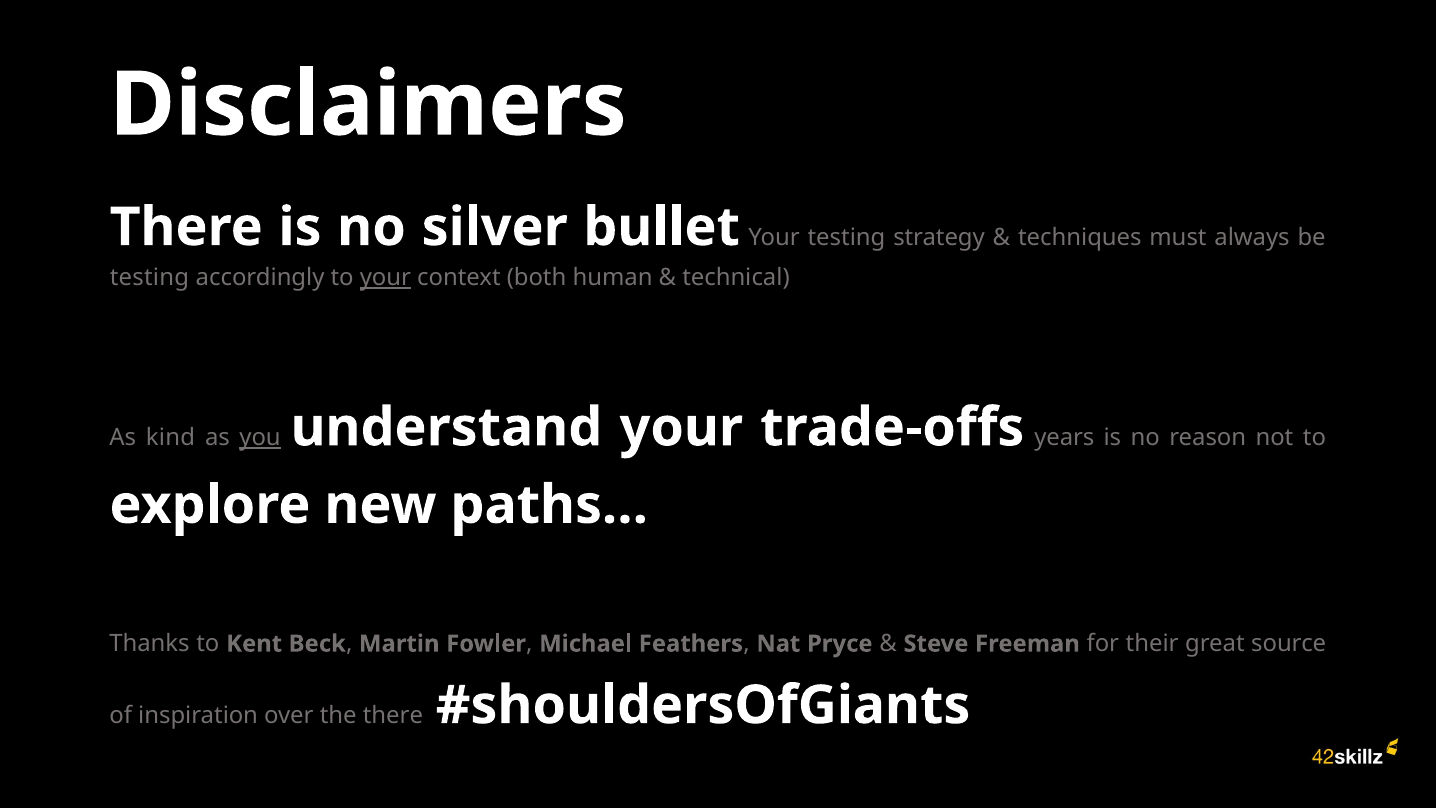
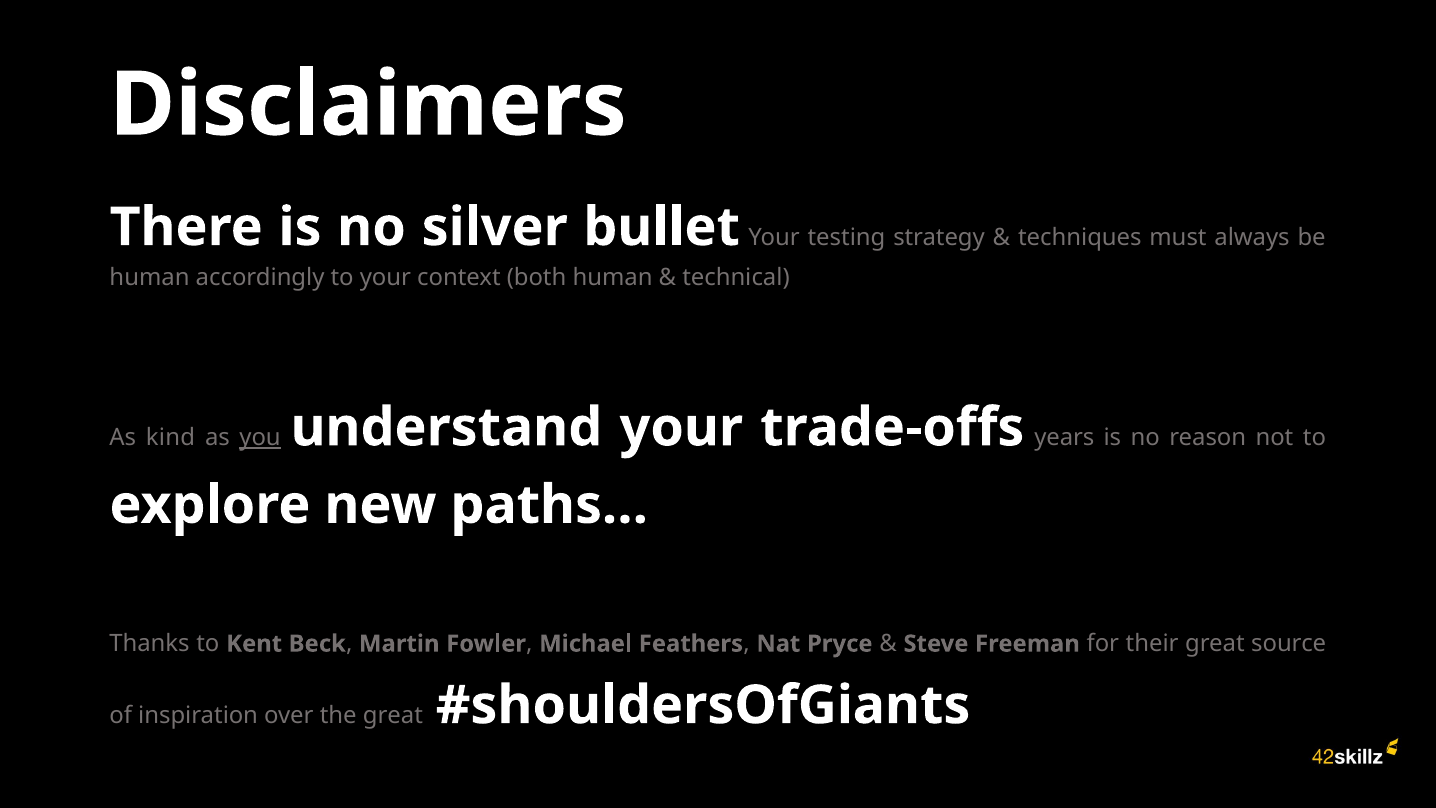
testing at (149, 278): testing -> human
your at (385, 278) underline: present -> none
the there: there -> great
